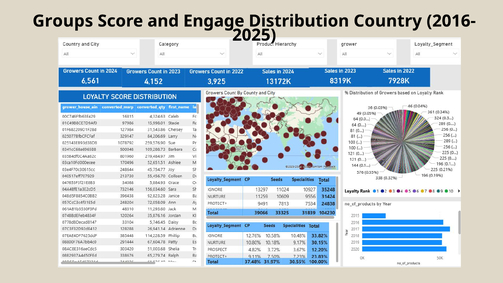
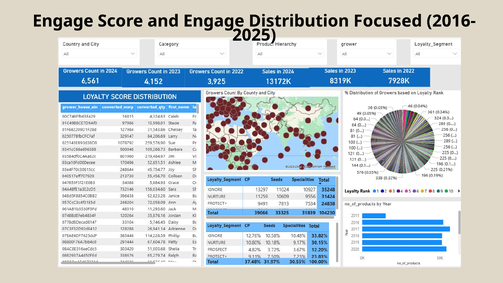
Groups at (63, 21): Groups -> Engage
Country: Country -> Focused
